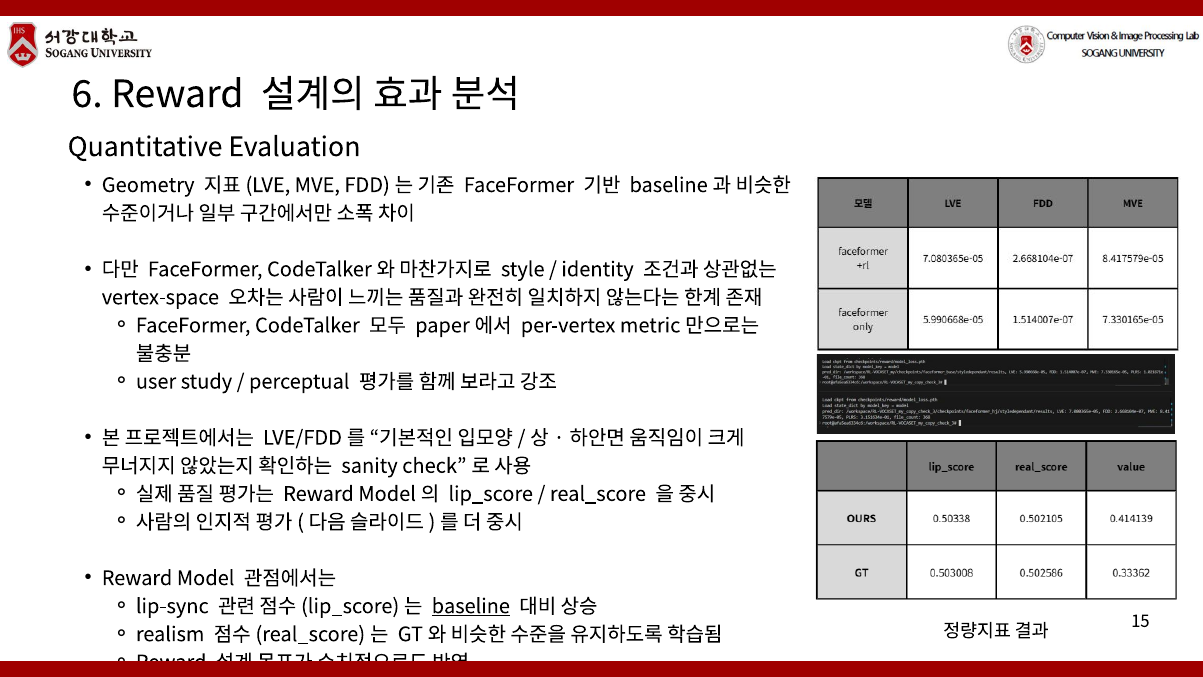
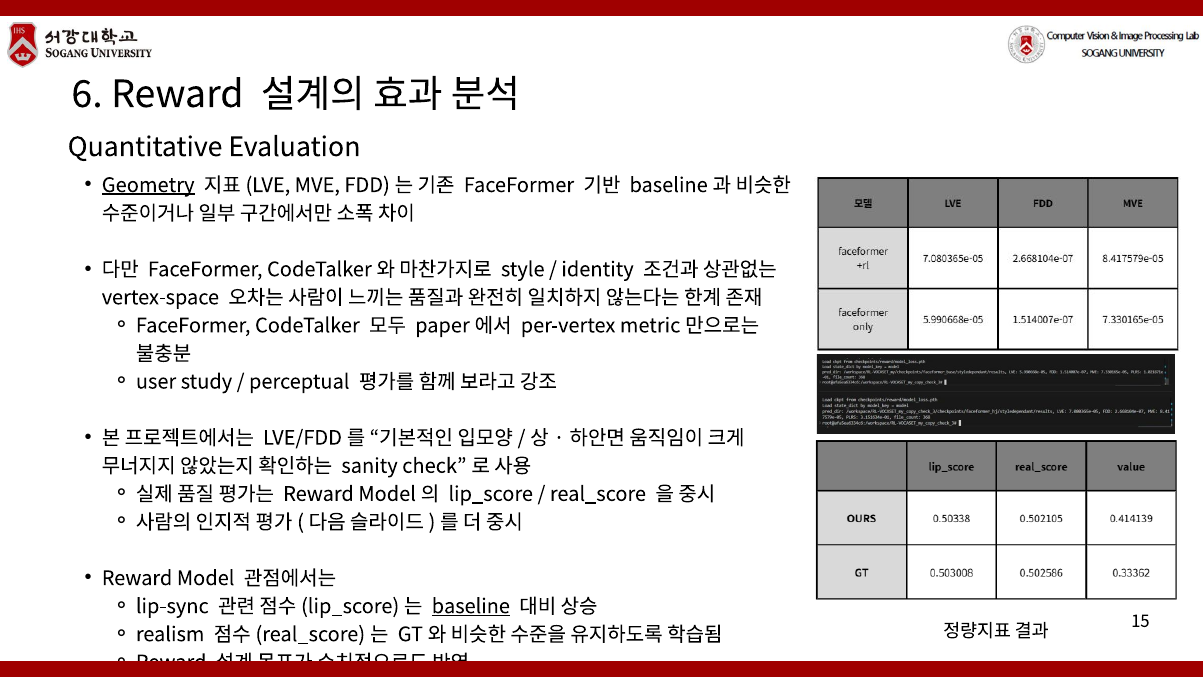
Geometry underline: none -> present
